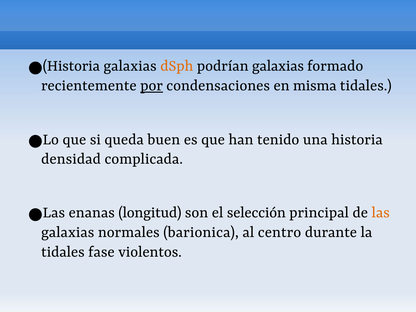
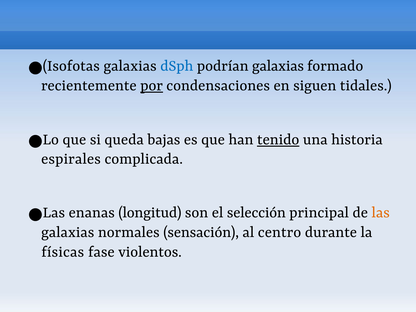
Historia at (71, 65): Historia -> Isofotas
dSph colour: orange -> blue
misma: misma -> siguen
buen: buen -> bajas
tenido underline: none -> present
densidad: densidad -> espirales
barionica: barionica -> sensación
tidales at (63, 251): tidales -> físicas
